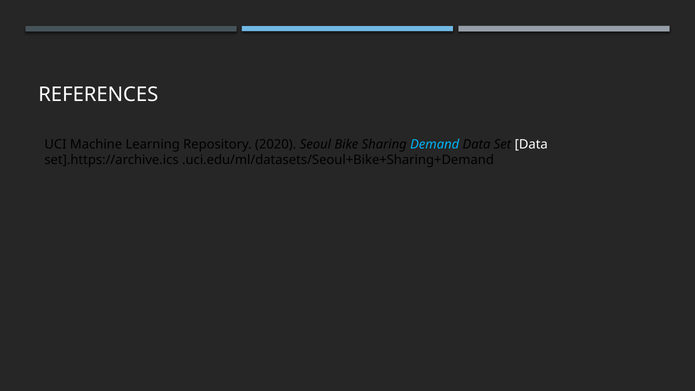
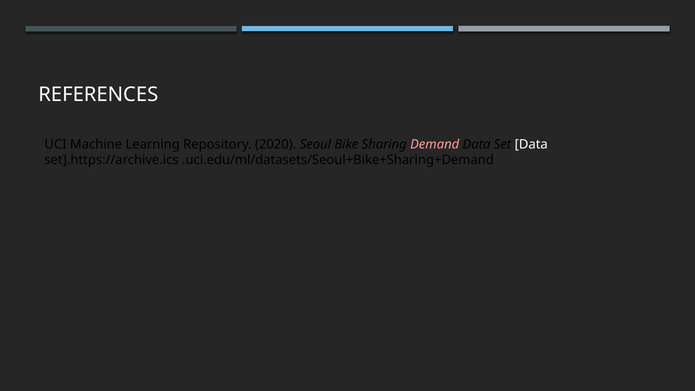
Demand colour: light blue -> pink
